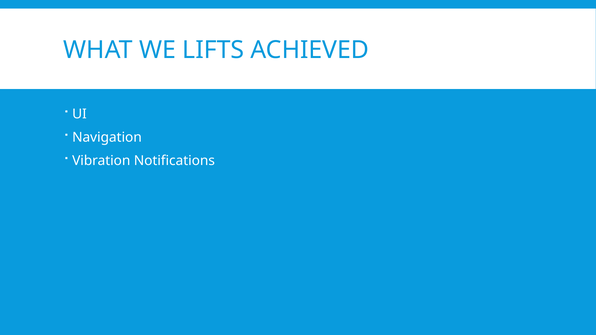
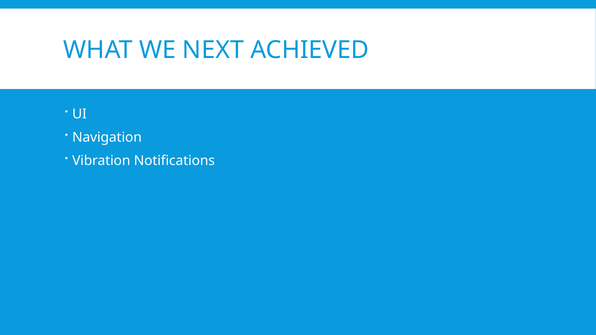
LIFTS: LIFTS -> NEXT
